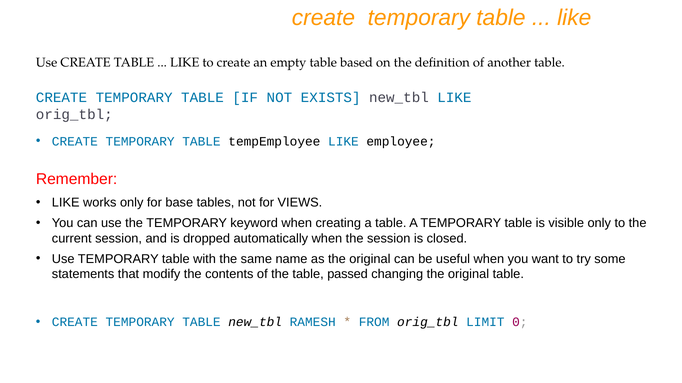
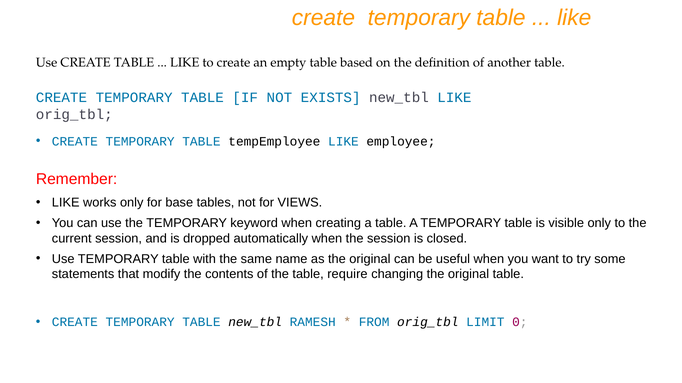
passed: passed -> require
